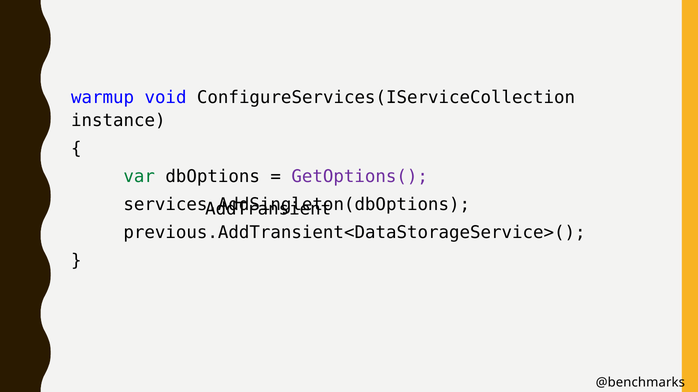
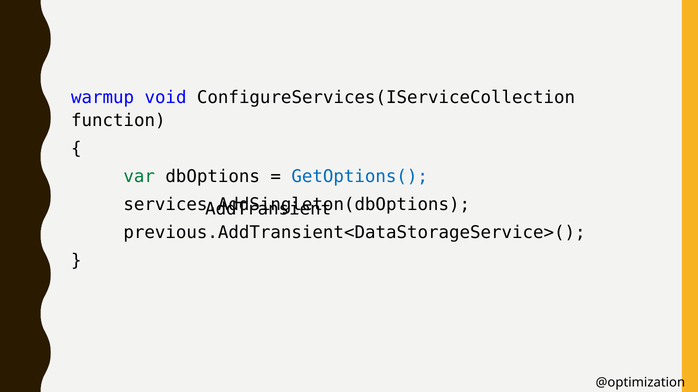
instance: instance -> function
GetOptions( colour: purple -> blue
@benchmarks: @benchmarks -> @optimization
